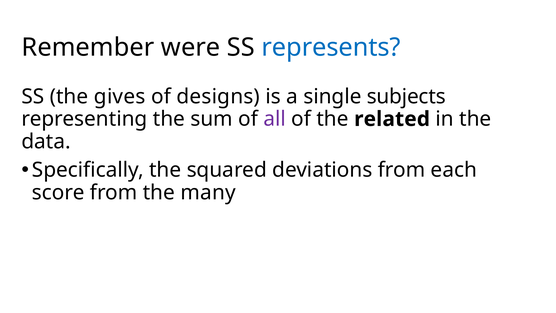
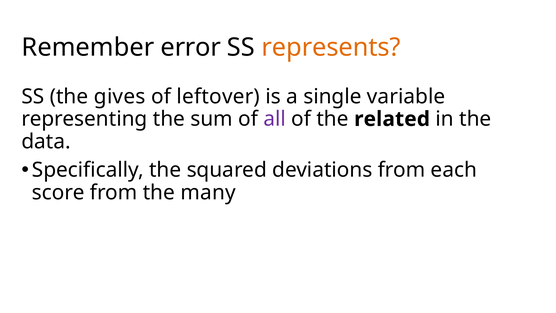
were: were -> error
represents colour: blue -> orange
designs: designs -> leftover
subjects: subjects -> variable
